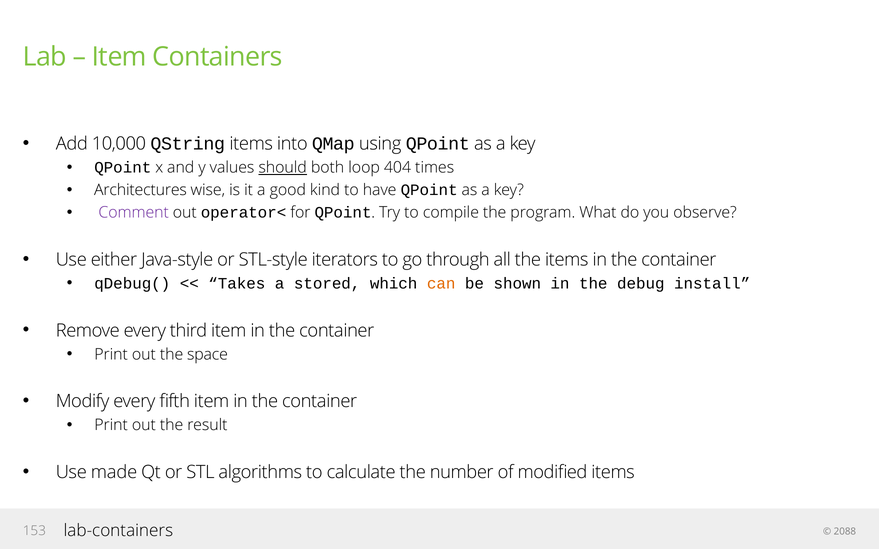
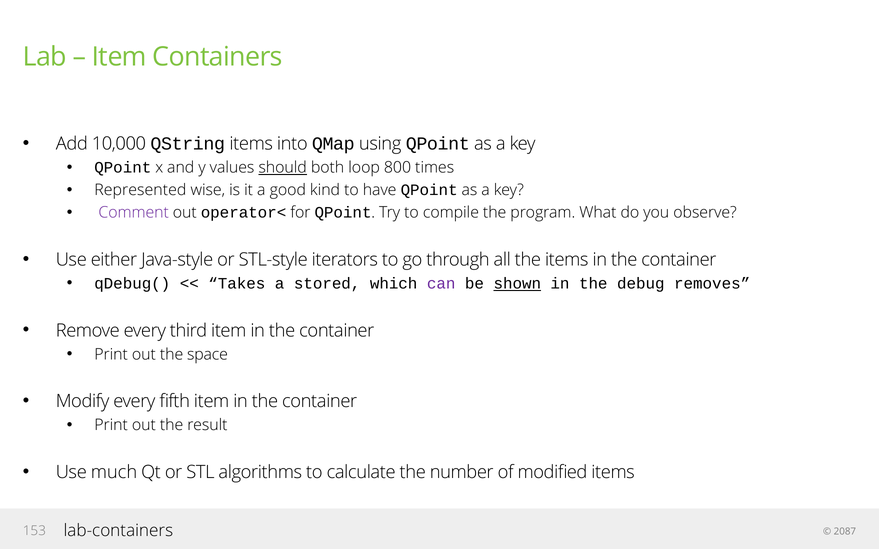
404: 404 -> 800
Architectures: Architectures -> Represented
can colour: orange -> purple
shown underline: none -> present
install: install -> removes
made: made -> much
2088: 2088 -> 2087
